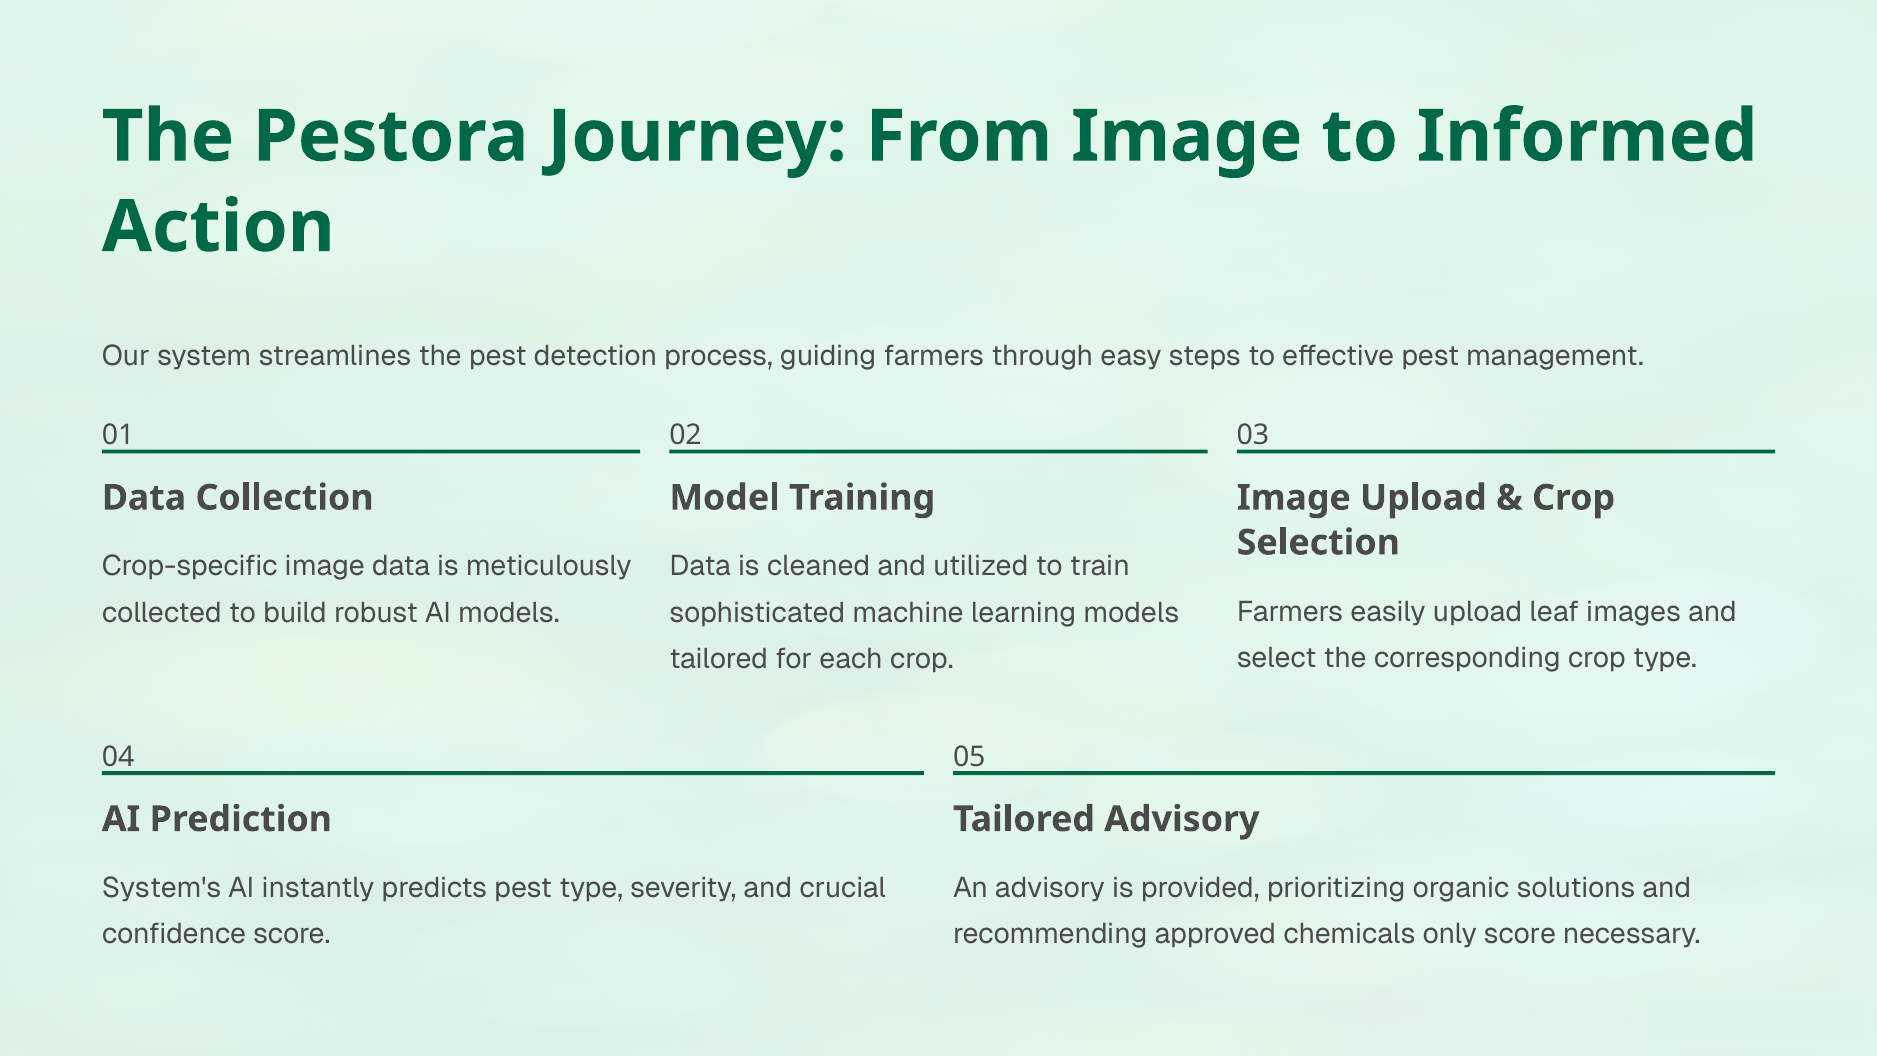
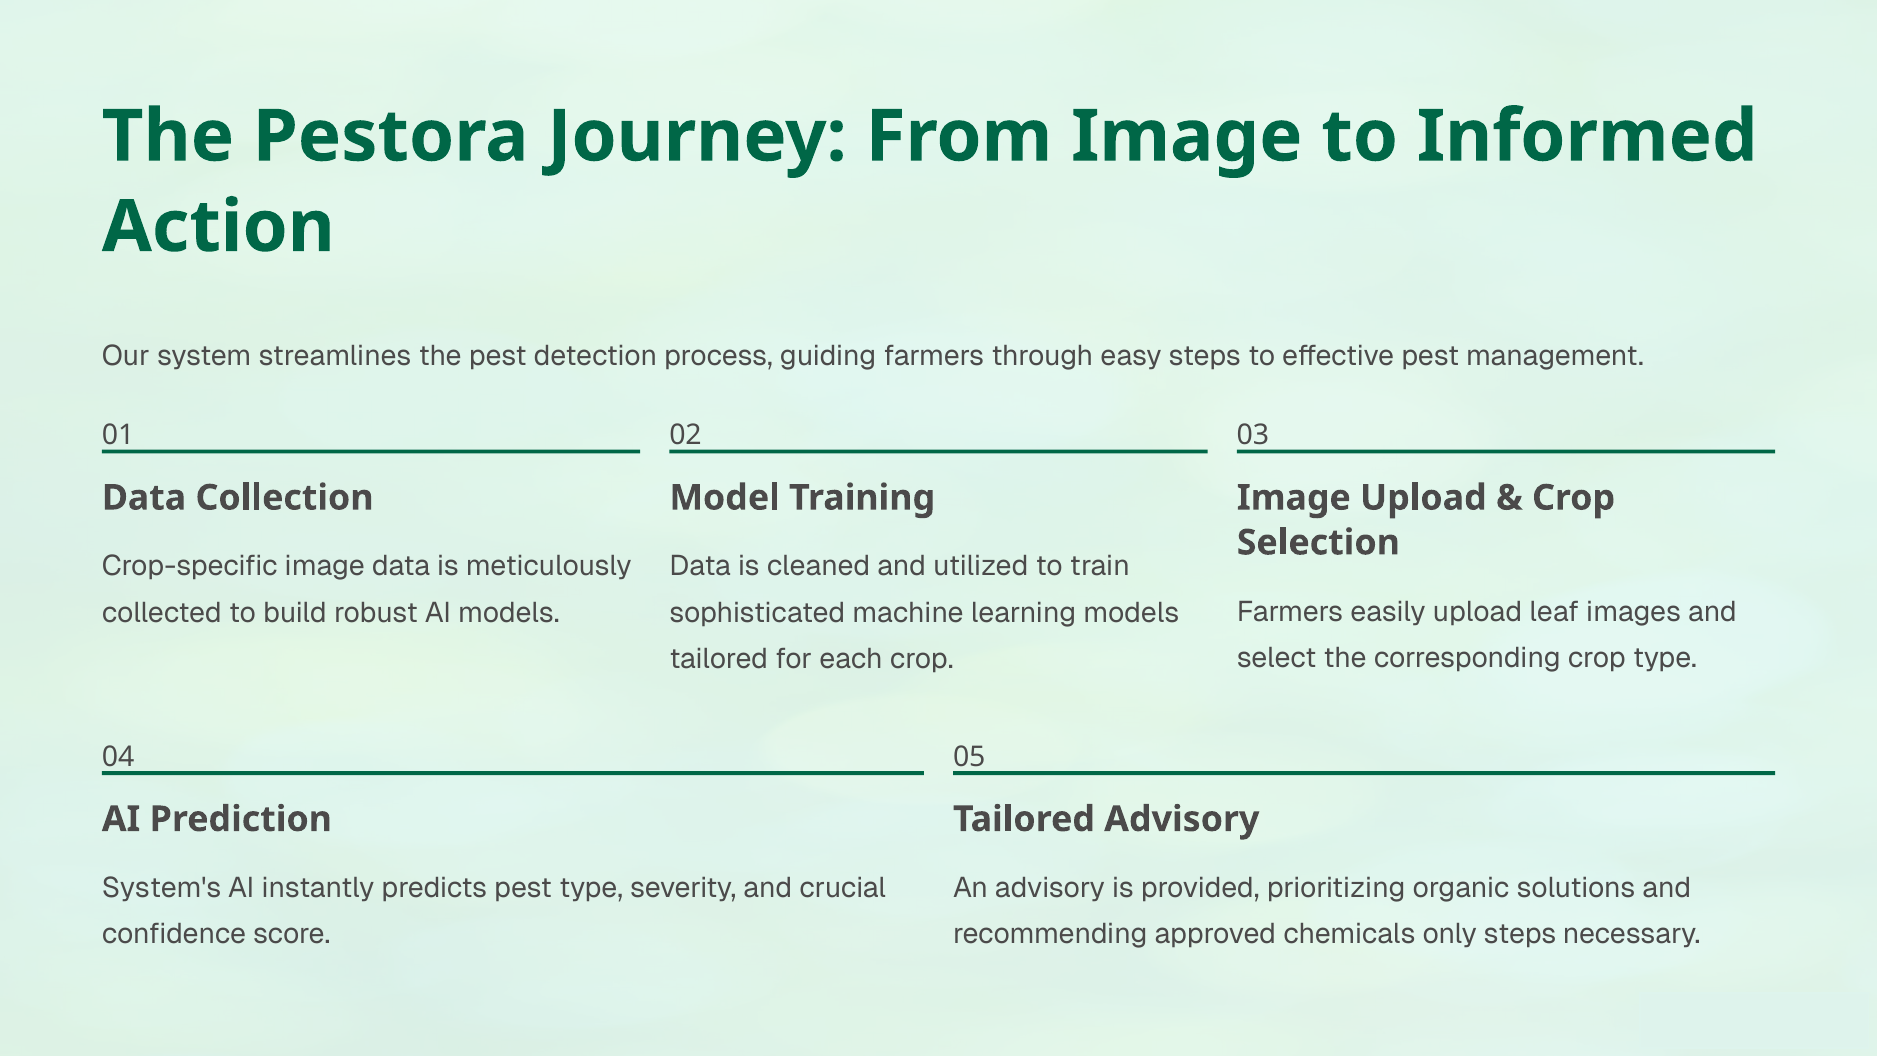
only score: score -> steps
